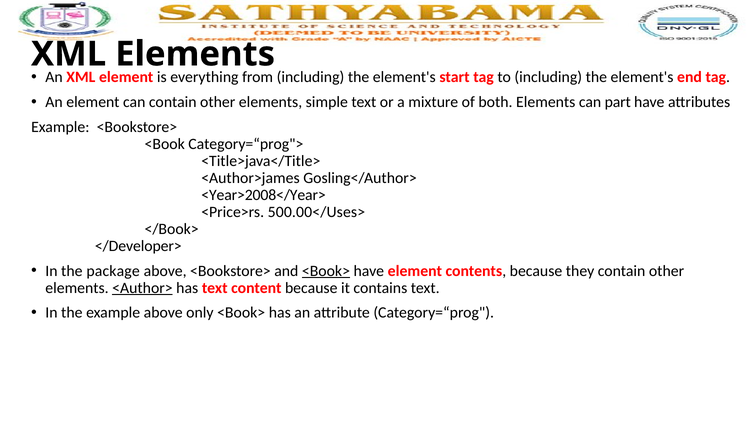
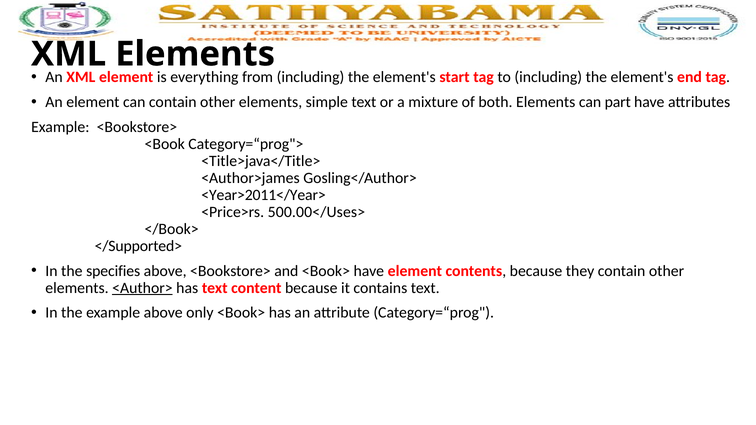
<Year>2008</Year>: <Year>2008</Year> -> <Year>2011</Year>
</Developer>: </Developer> -> </Supported>
package: package -> specifies
<Book> at (326, 271) underline: present -> none
